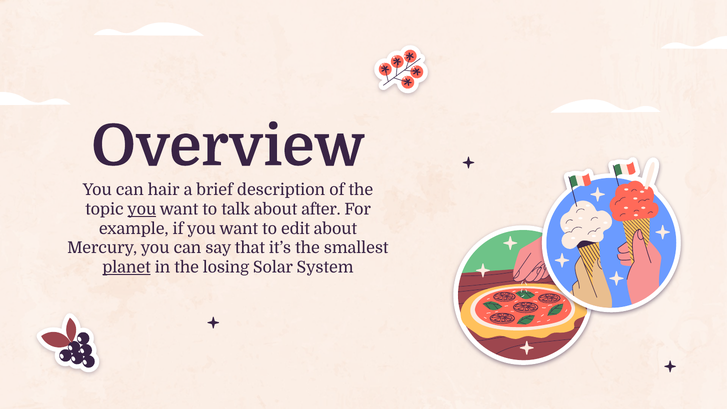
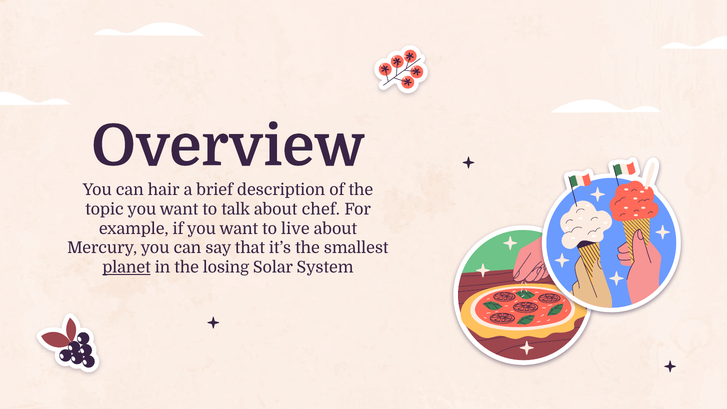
you at (142, 209) underline: present -> none
after: after -> chef
edit: edit -> live
